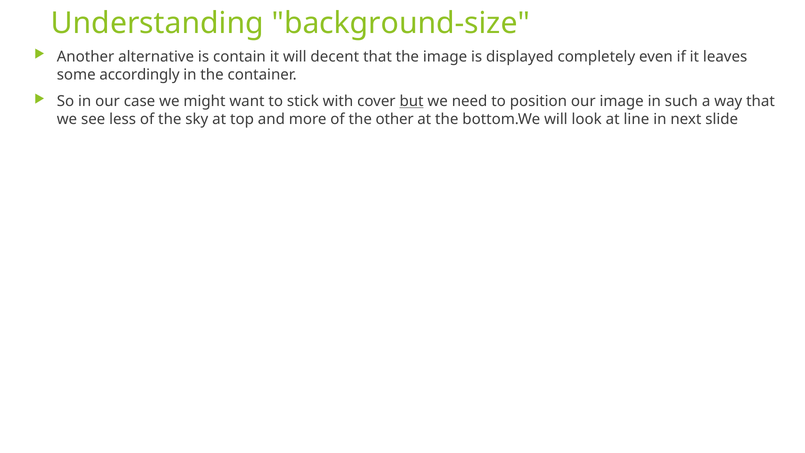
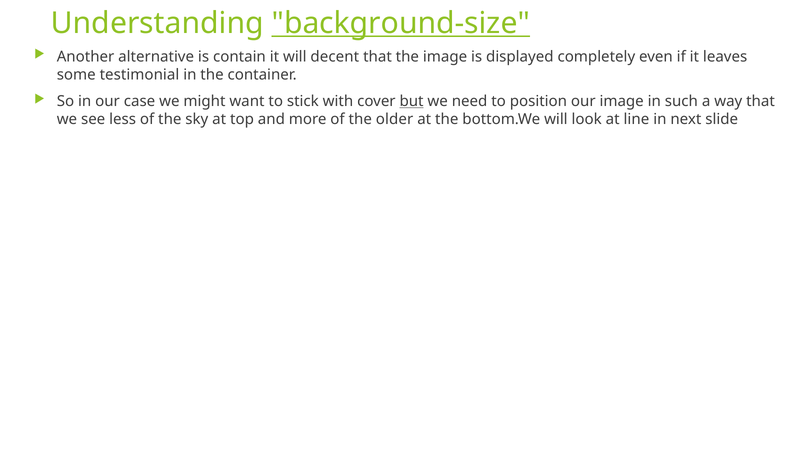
background-size underline: none -> present
accordingly: accordingly -> testimonial
other: other -> older
